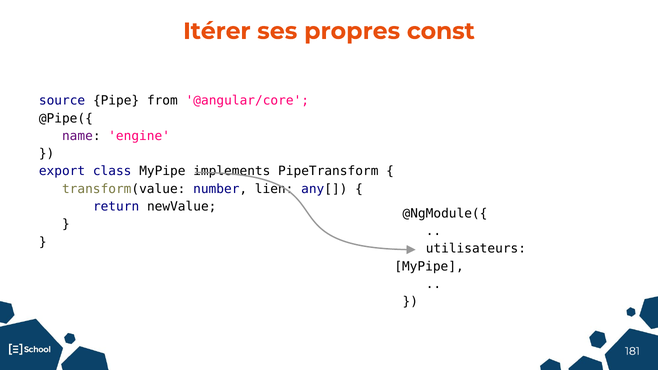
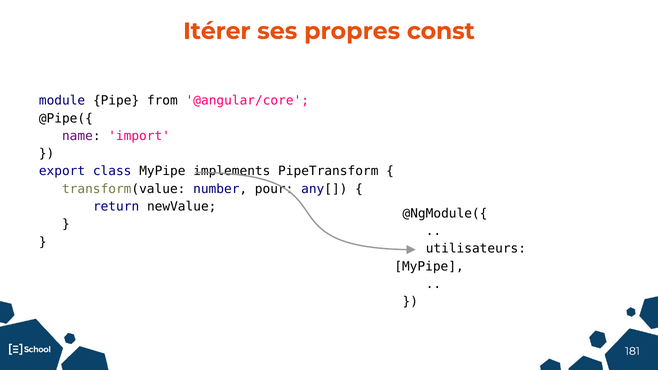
source: source -> module
engine: engine -> import
lien: lien -> pour
